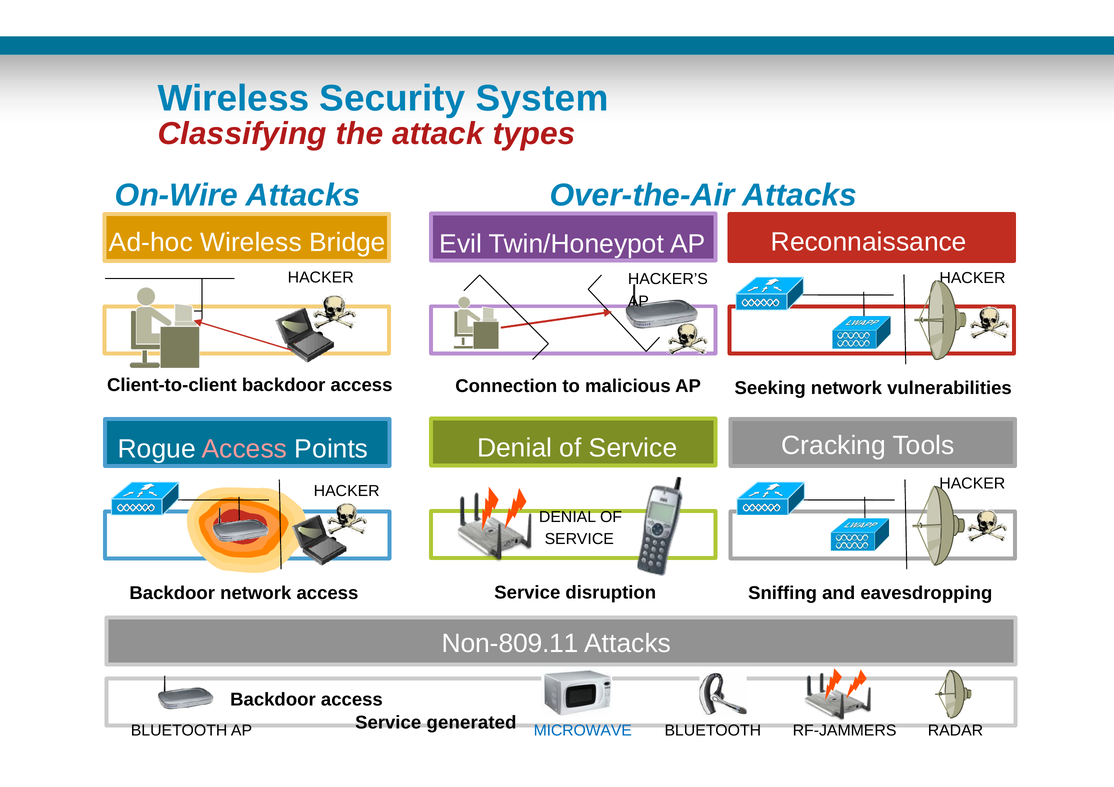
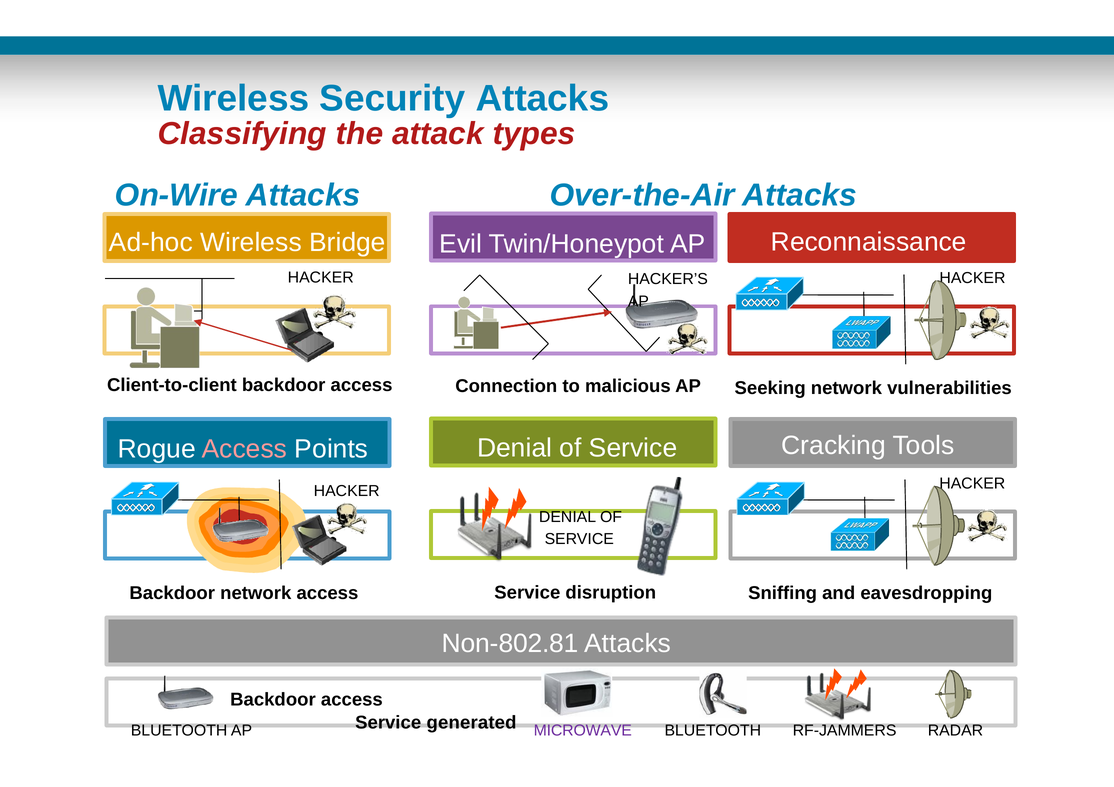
Security System: System -> Attacks
Non-809.11: Non-809.11 -> Non-802.81
MICROWAVE colour: blue -> purple
